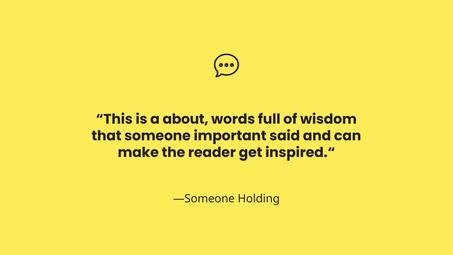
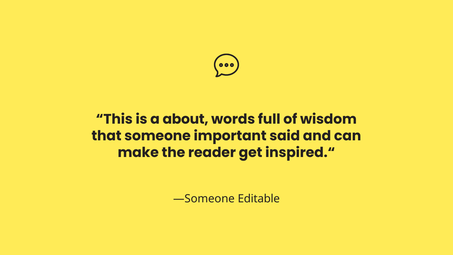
Holding: Holding -> Editable
